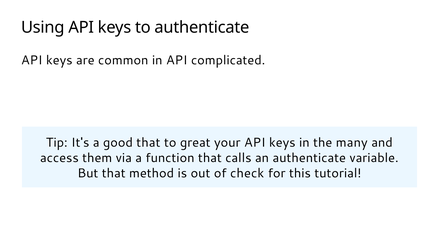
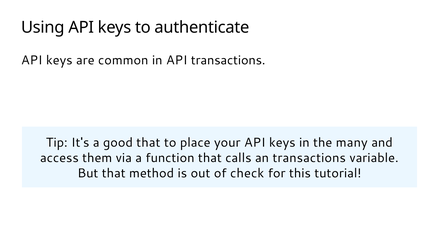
API complicated: complicated -> transactions
great: great -> place
an authenticate: authenticate -> transactions
